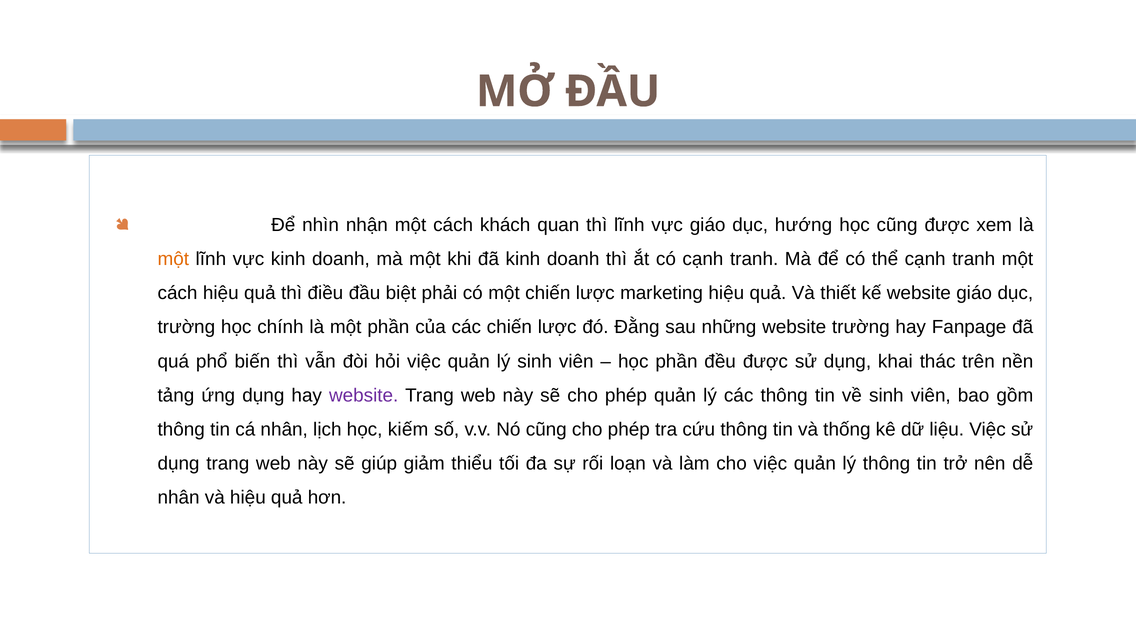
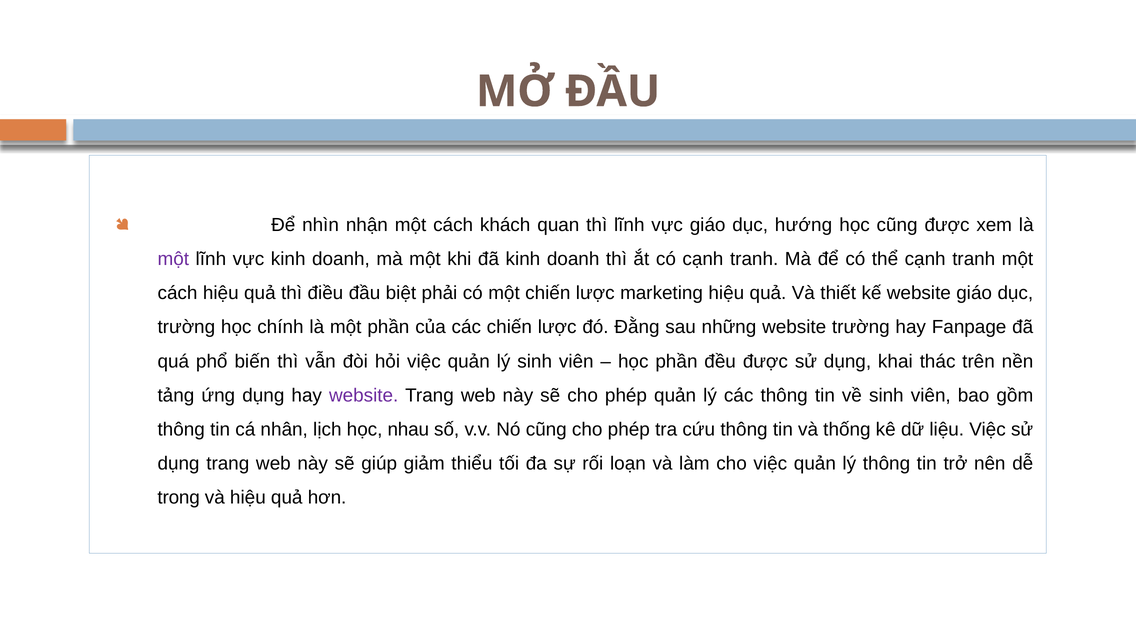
một at (173, 259) colour: orange -> purple
kiếm: kiếm -> nhau
nhân at (179, 498): nhân -> trong
